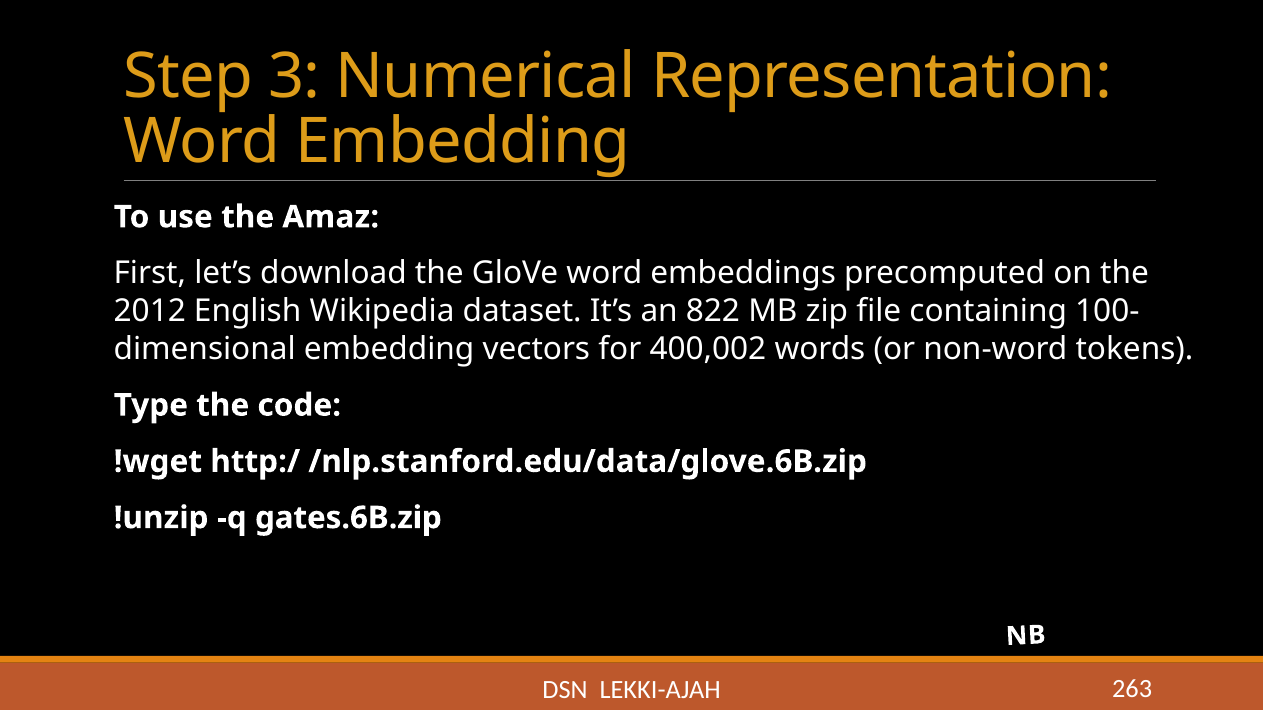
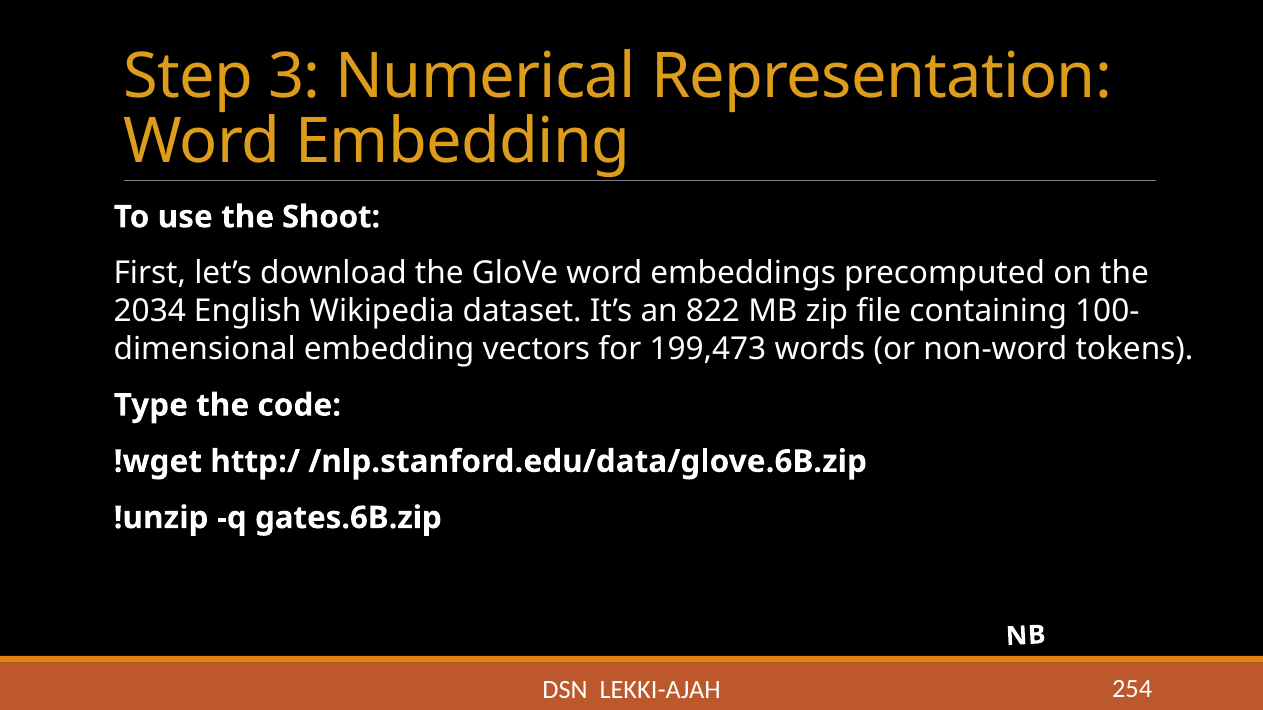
Amaz: Amaz -> Shoot
2012: 2012 -> 2034
400,002: 400,002 -> 199,473
263: 263 -> 254
